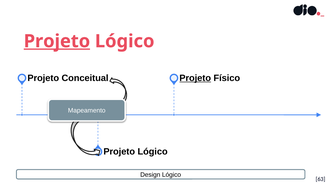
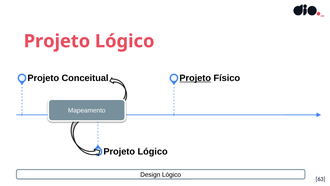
Projeto at (57, 41) underline: present -> none
